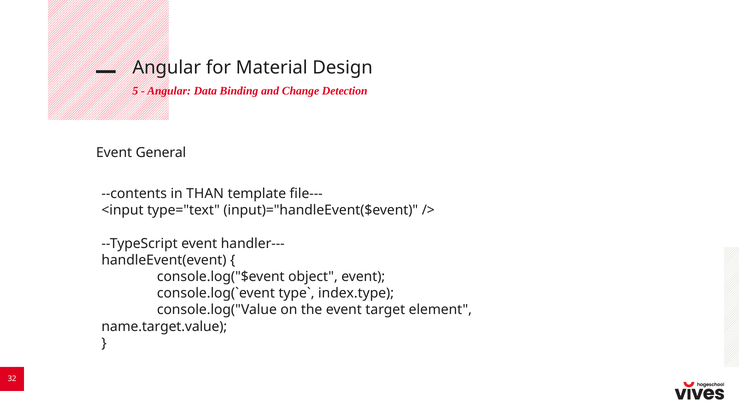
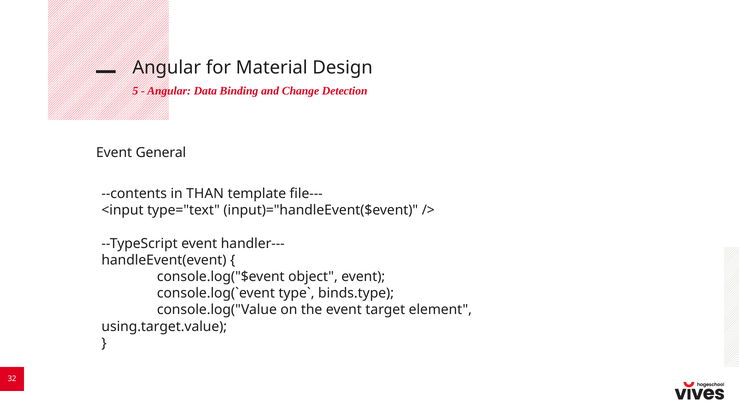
index.type: index.type -> binds.type
name.target.value: name.target.value -> using.target.value
